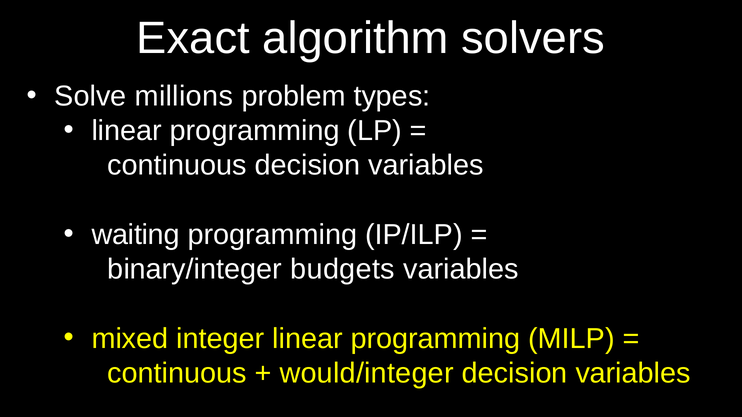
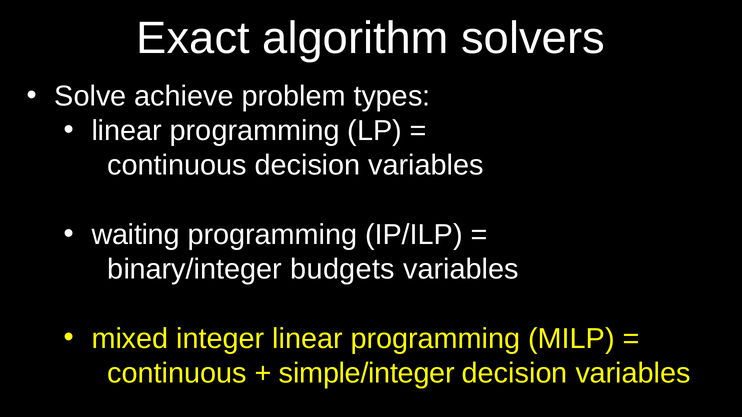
millions: millions -> achieve
would/integer: would/integer -> simple/integer
